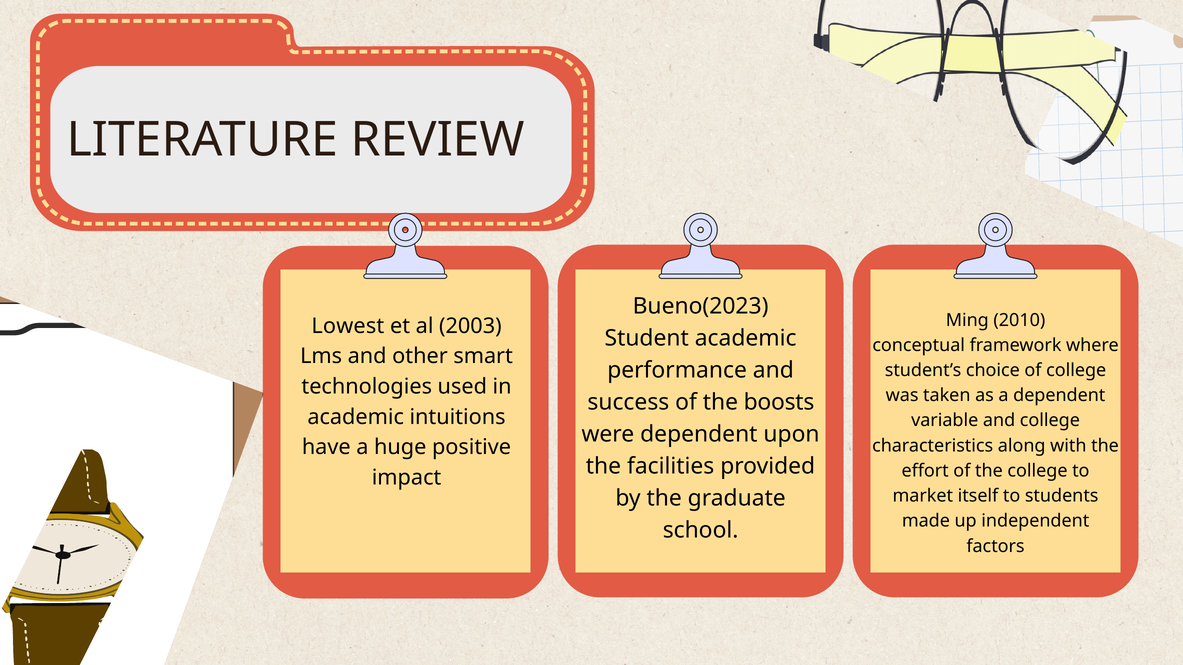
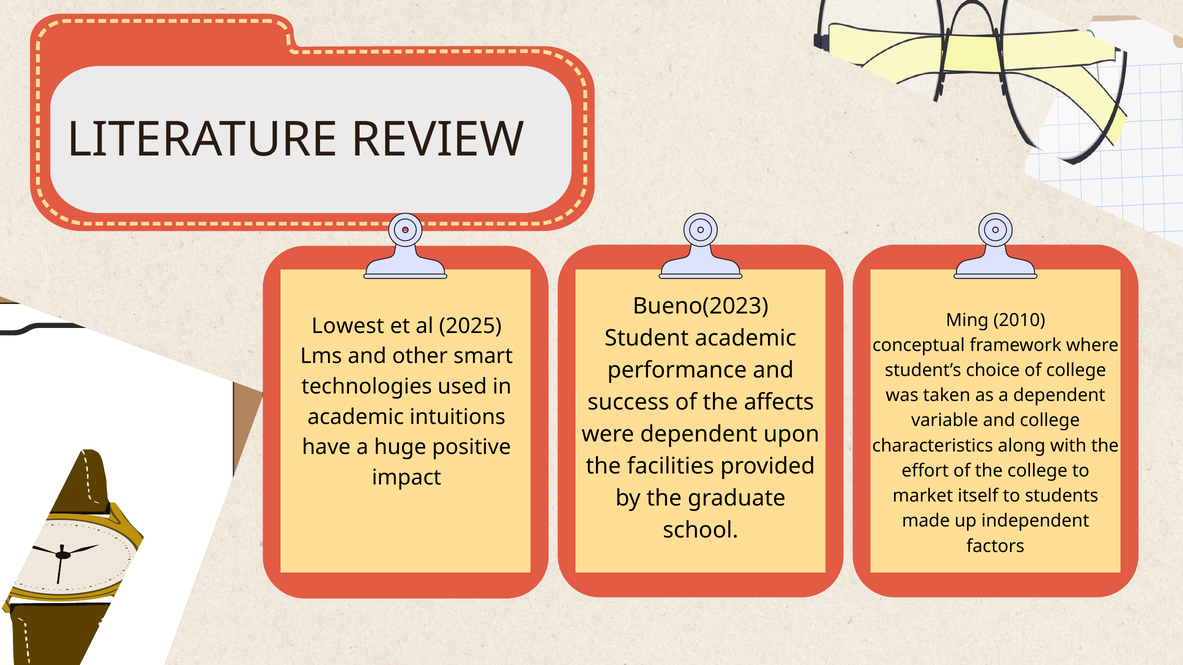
2003: 2003 -> 2025
boosts: boosts -> affects
